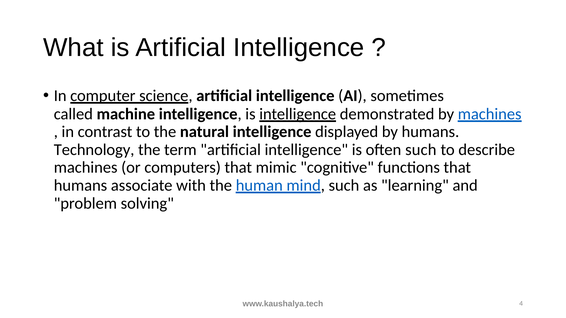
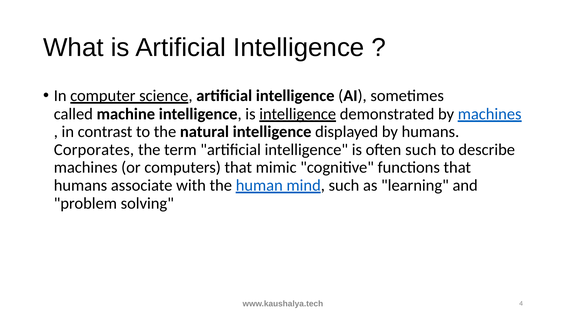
Technology: Technology -> Corporates
